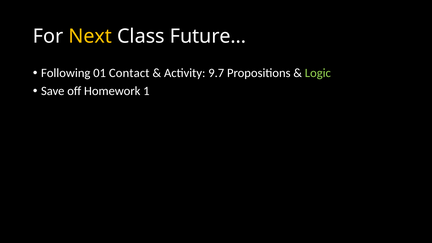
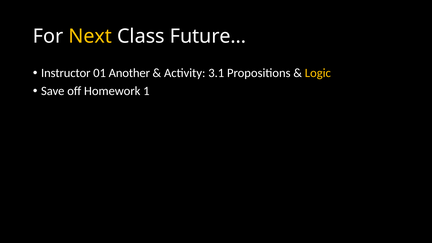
Following: Following -> Instructor
Contact: Contact -> Another
9.7: 9.7 -> 3.1
Logic colour: light green -> yellow
